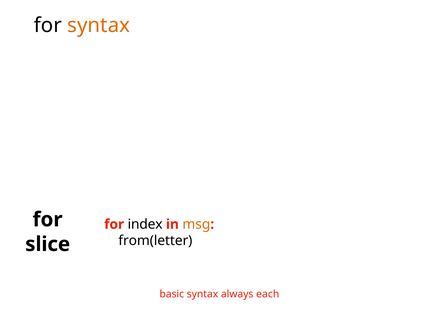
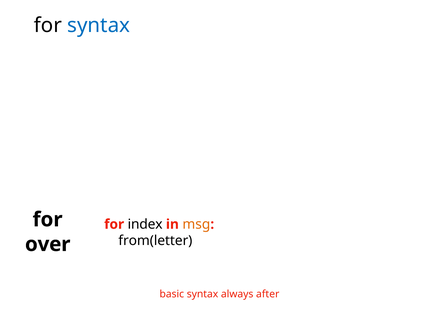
syntax at (99, 25) colour: orange -> blue
slice: slice -> over
each: each -> after
